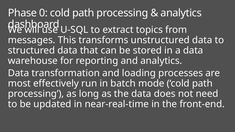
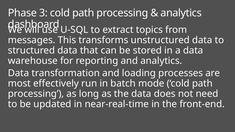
0: 0 -> 3
